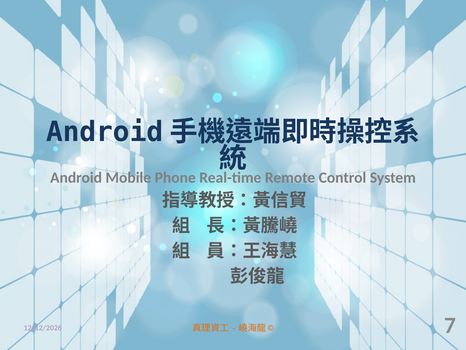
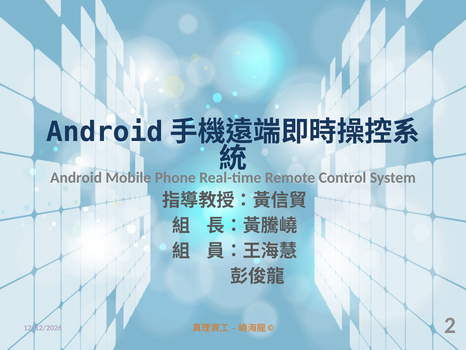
7: 7 -> 2
